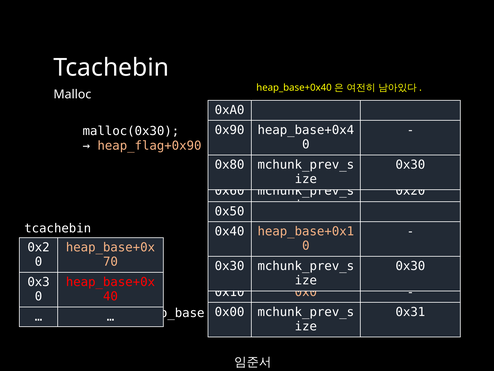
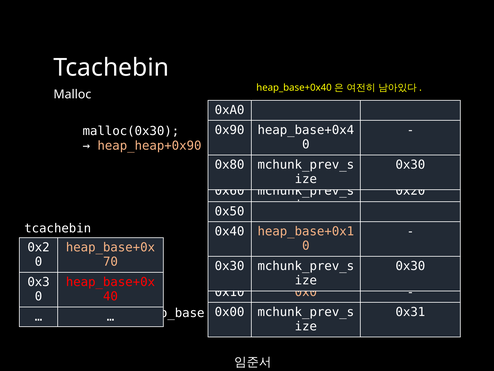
heap_flag+0x90: heap_flag+0x90 -> heap_heap+0x90
